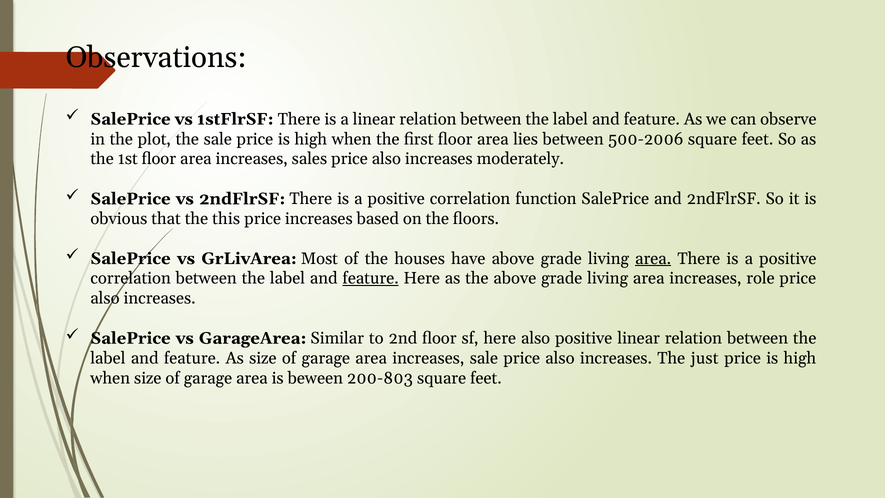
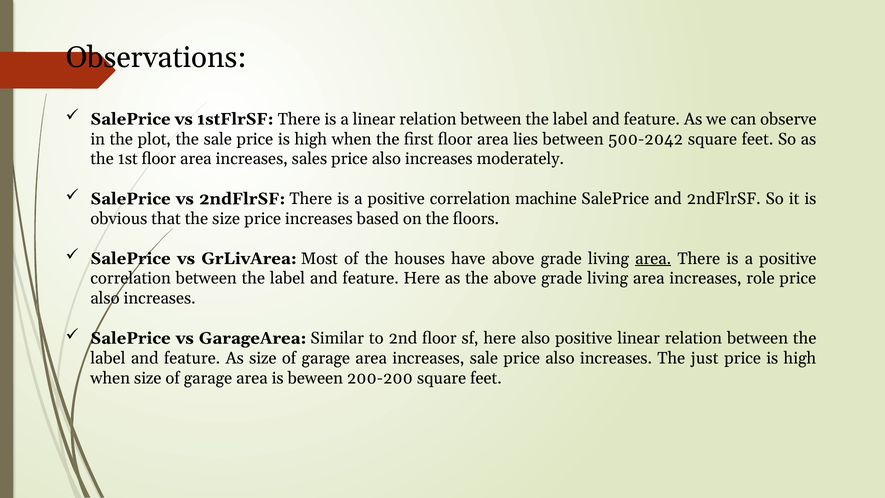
500-2006: 500-2006 -> 500-2042
function: function -> machine
the this: this -> size
feature at (371, 278) underline: present -> none
200-803: 200-803 -> 200-200
